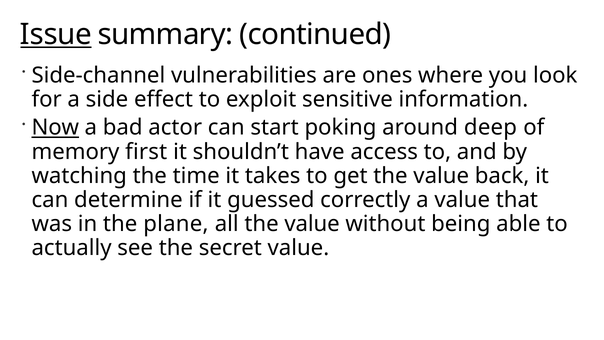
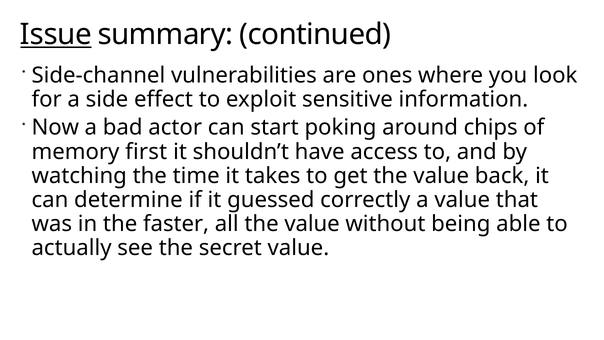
Now underline: present -> none
deep: deep -> chips
plane: plane -> faster
